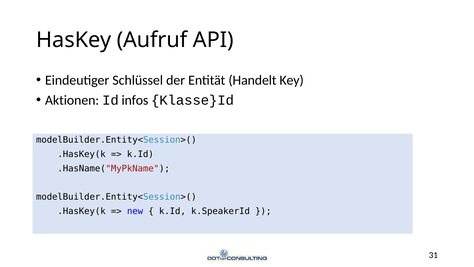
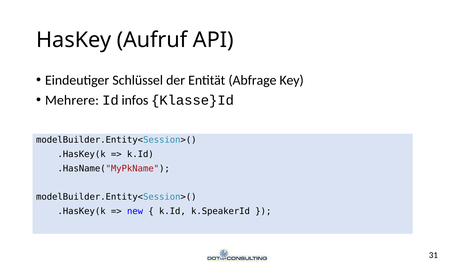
Handelt: Handelt -> Abfrage
Aktionen: Aktionen -> Mehrere
